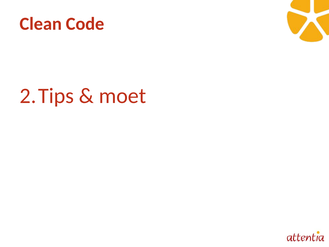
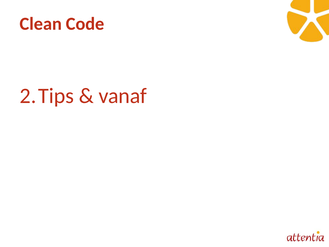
moet: moet -> vanaf
